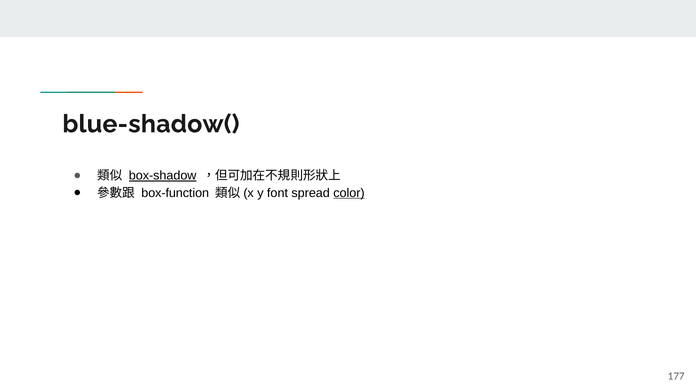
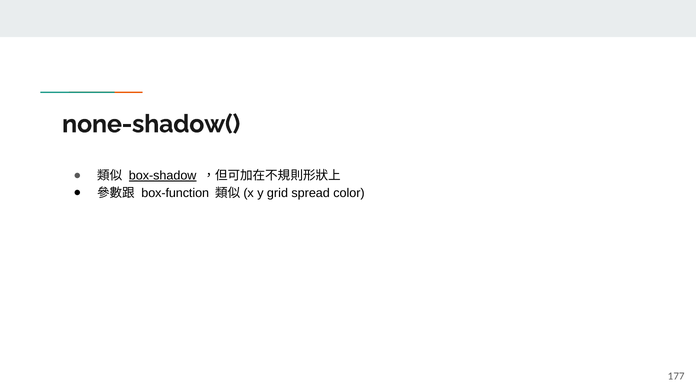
blue-shadow(: blue-shadow( -> none-shadow(
font: font -> grid
color underline: present -> none
